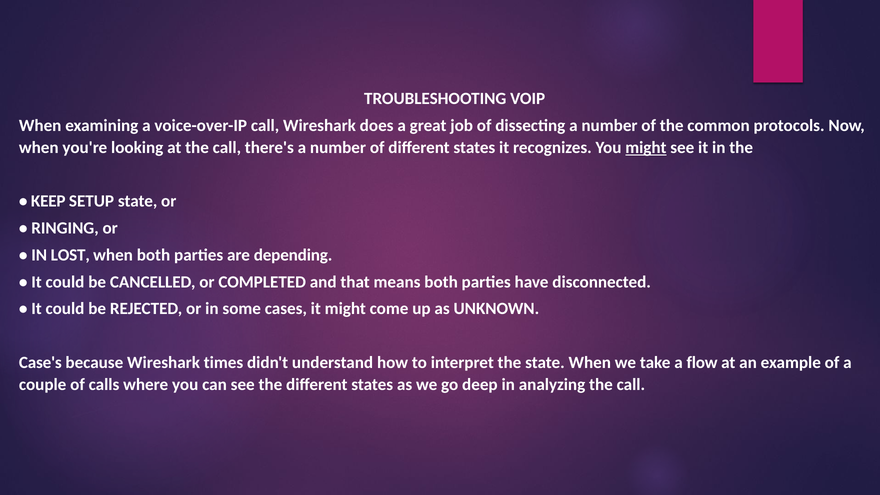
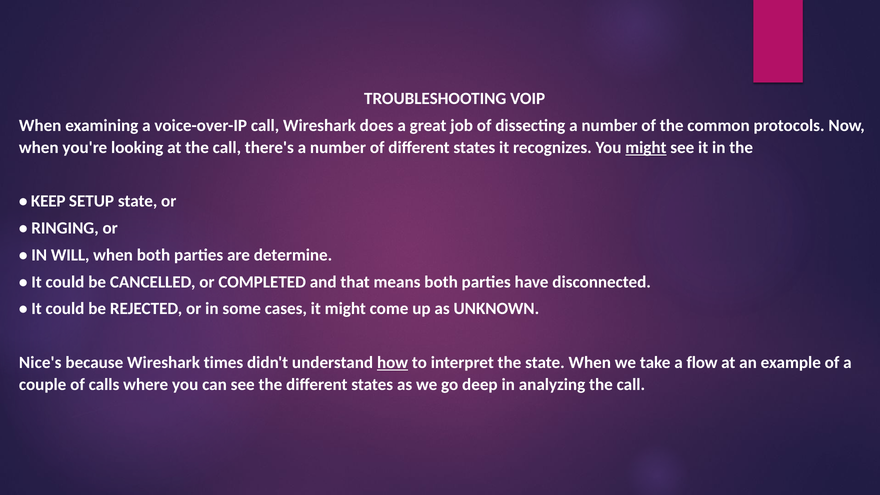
LOST: LOST -> WILL
depending: depending -> determine
Case's: Case's -> Nice's
how underline: none -> present
